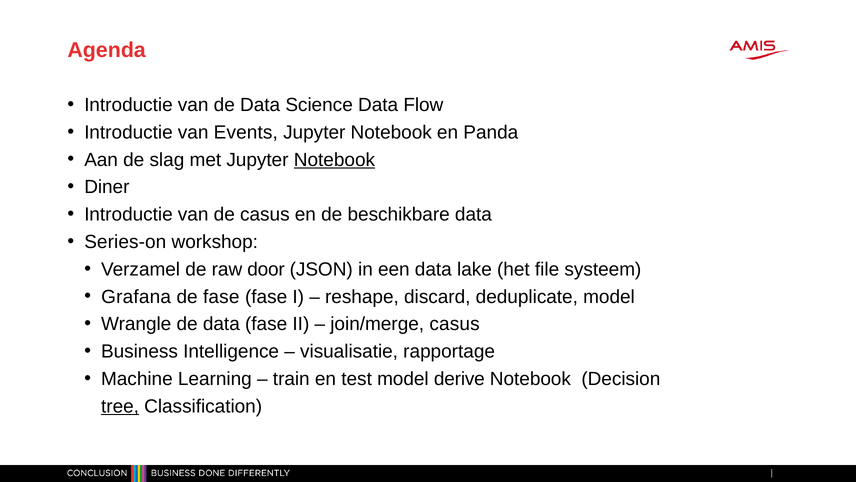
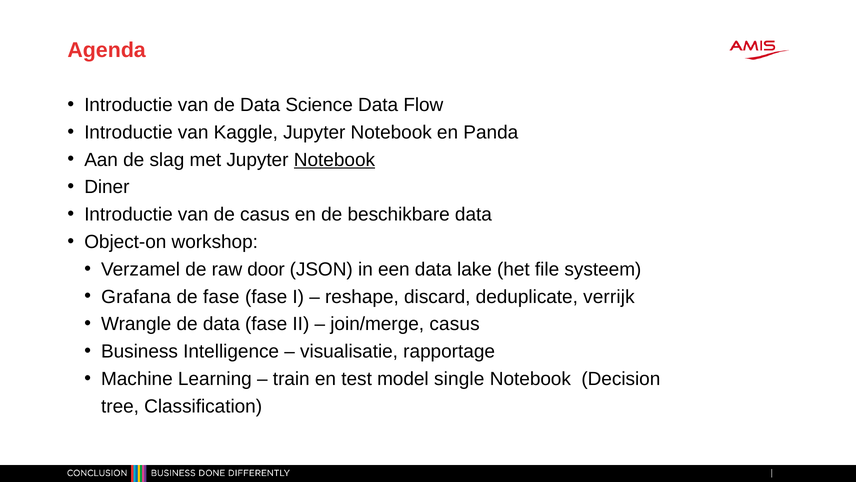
Events: Events -> Kaggle
Series-on: Series-on -> Object-on
deduplicate model: model -> verrijk
derive: derive -> single
tree underline: present -> none
